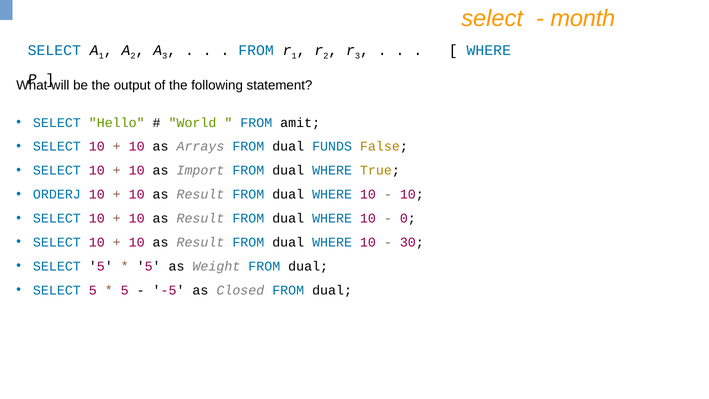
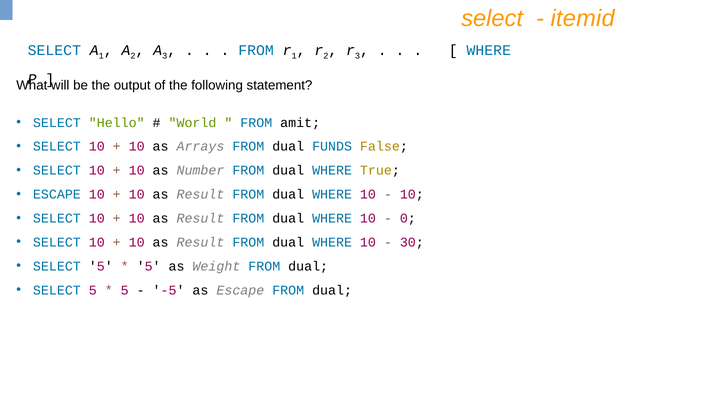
month: month -> itemid
Import: Import -> Number
ORDERJ at (57, 194): ORDERJ -> ESCAPE
as Closed: Closed -> Escape
